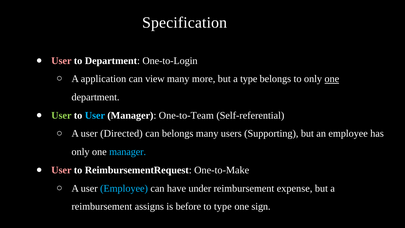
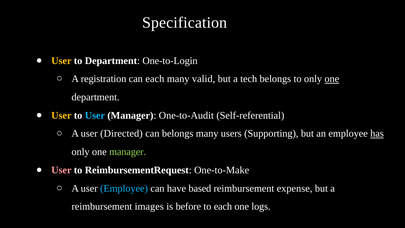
User at (61, 61) colour: pink -> yellow
application: application -> registration
can view: view -> each
more: more -> valid
a type: type -> tech
User at (61, 115) colour: light green -> yellow
One-to-Team: One-to-Team -> One-to-Audit
has underline: none -> present
manager at (128, 152) colour: light blue -> light green
under: under -> based
assigns: assigns -> images
to type: type -> each
sign: sign -> logs
